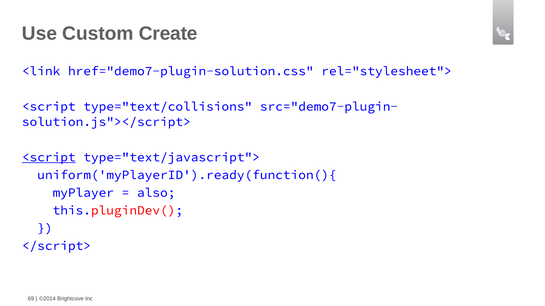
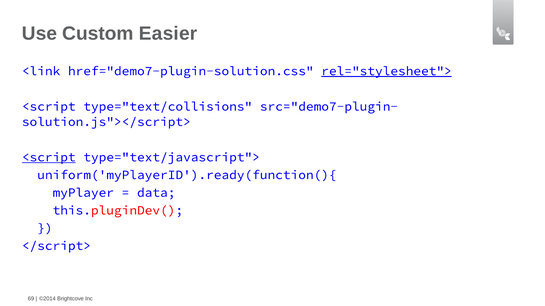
Create: Create -> Easier
rel="stylesheet"> underline: none -> present
also: also -> data
